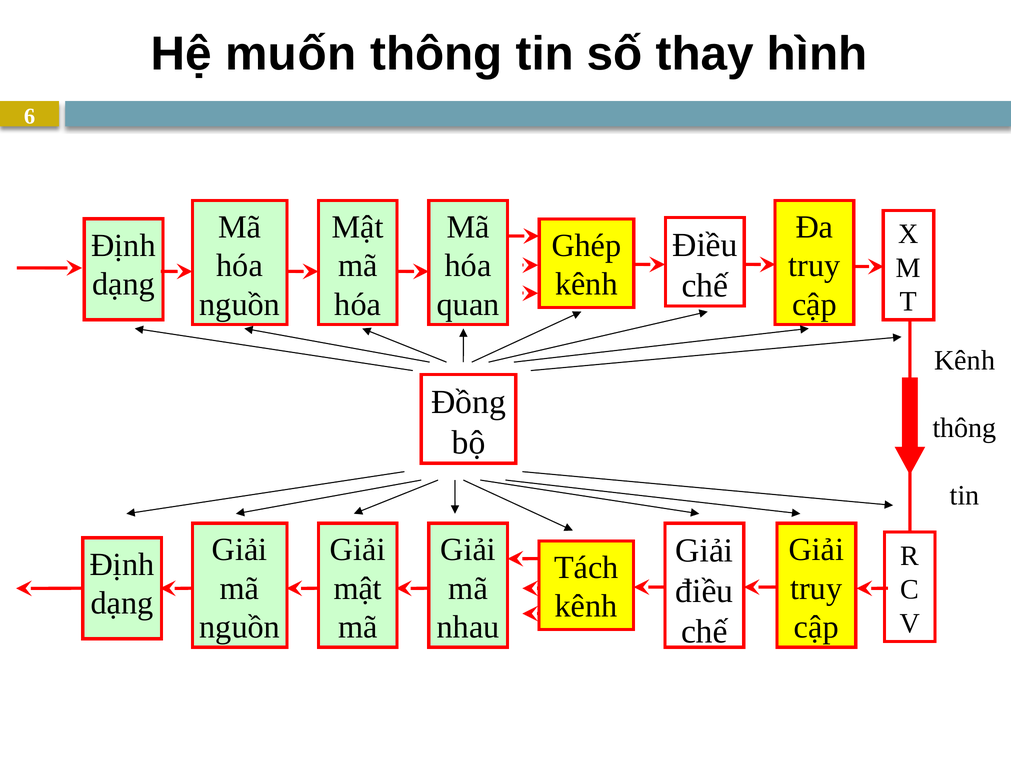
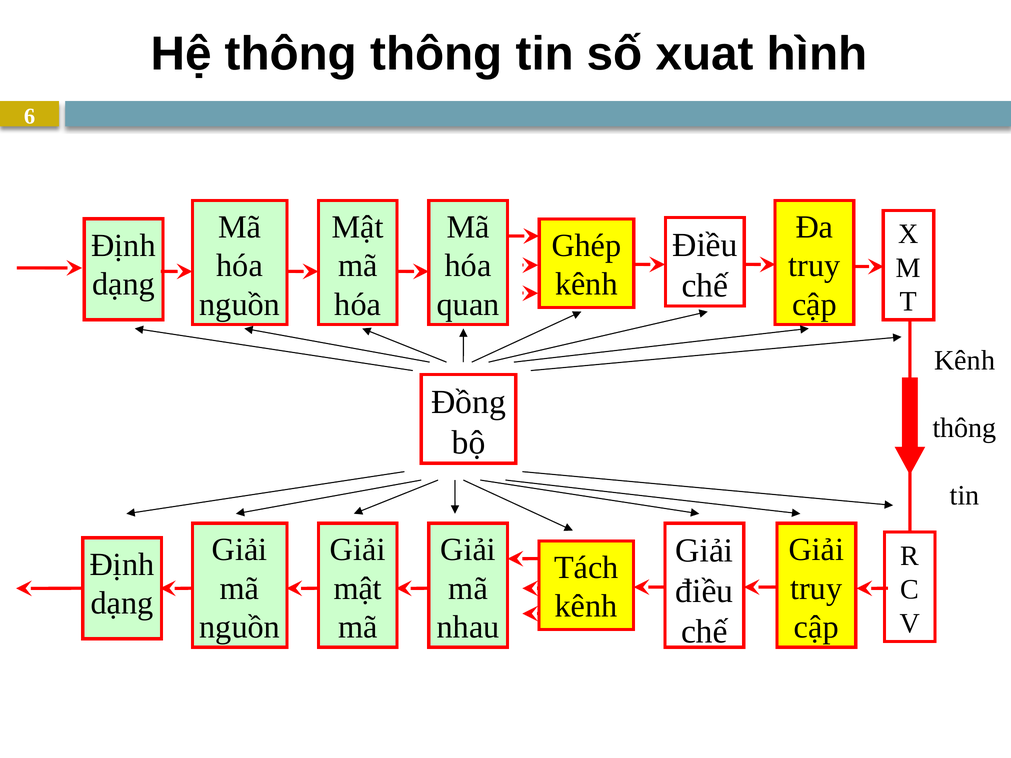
Hệ muốn: muốn -> thông
thay: thay -> xuat
